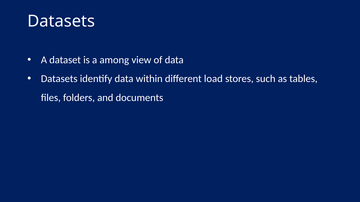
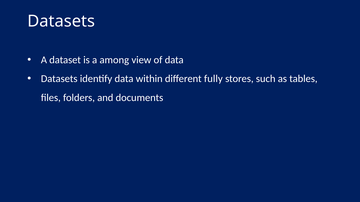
load: load -> fully
